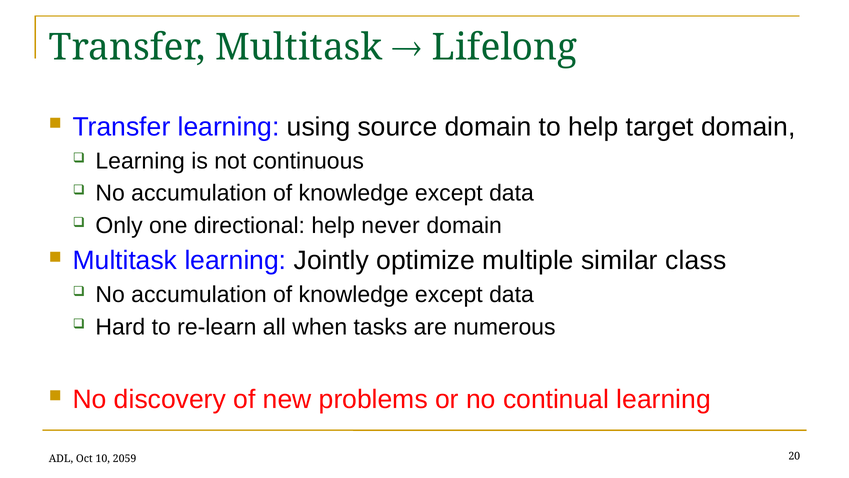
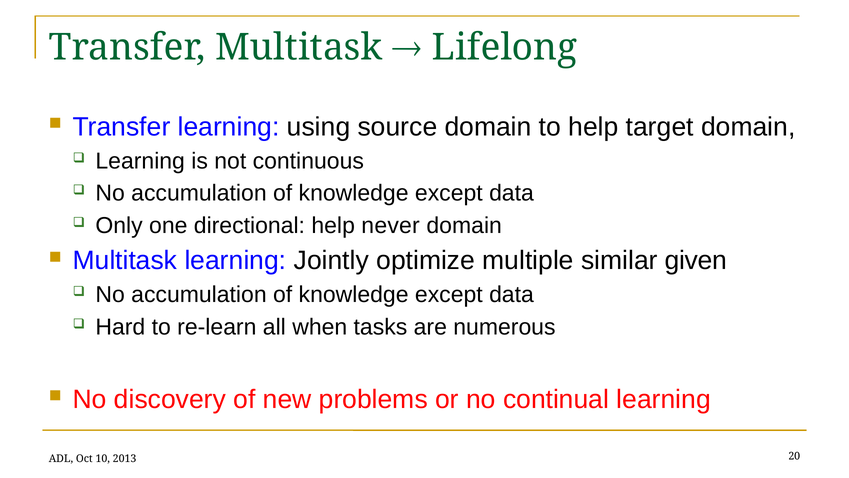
class: class -> given
2059: 2059 -> 2013
